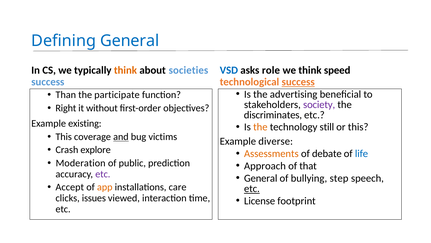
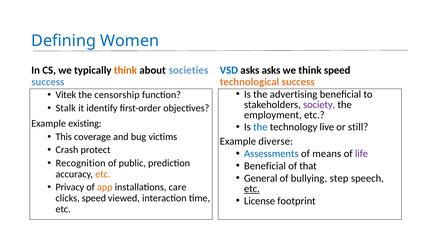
Defining General: General -> Women
asks role: role -> asks
success at (298, 82) underline: present -> none
Than: Than -> Vitek
participate: participate -> censorship
Right: Right -> Stalk
without: without -> identify
discriminates: discriminates -> employment
the at (260, 127) colour: orange -> blue
still: still -> live
or this: this -> still
and underline: present -> none
explore: explore -> protect
Assessments colour: orange -> blue
debate: debate -> means
life colour: blue -> purple
Moderation: Moderation -> Recognition
Approach at (265, 166): Approach -> Beneficial
etc at (103, 174) colour: purple -> orange
Accept: Accept -> Privacy
clicks issues: issues -> speed
